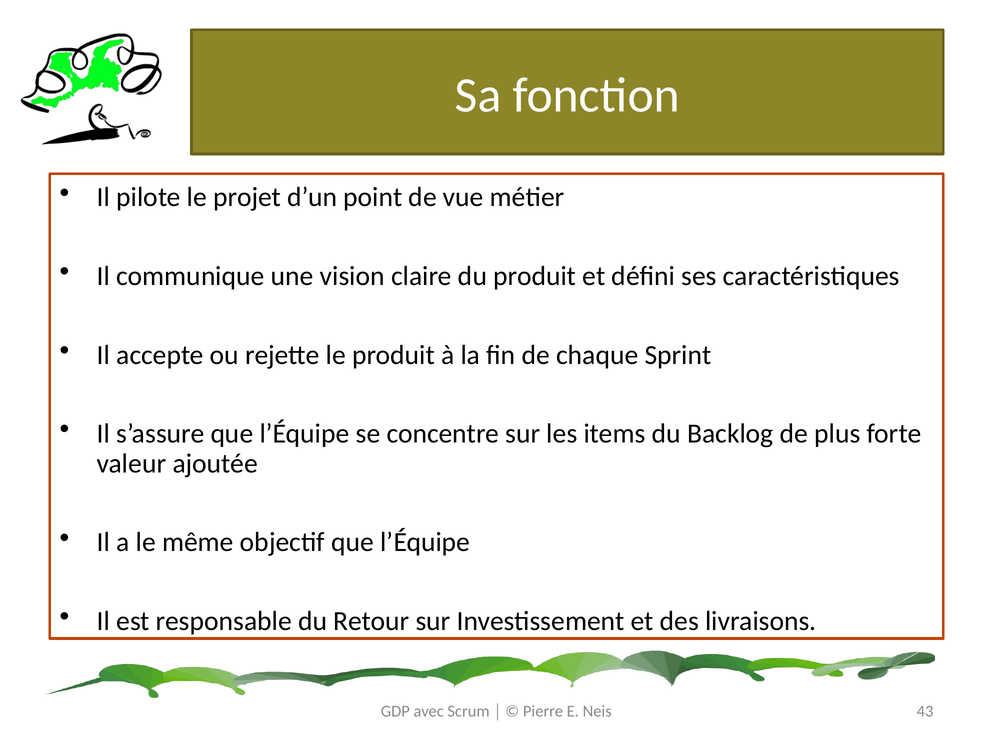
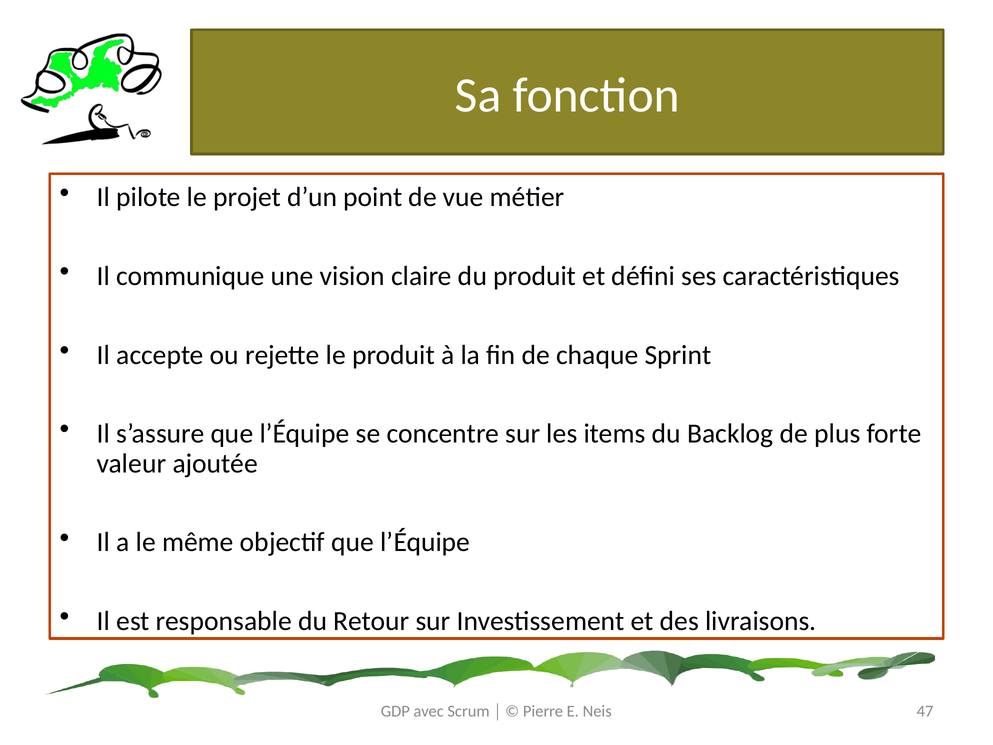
43: 43 -> 47
